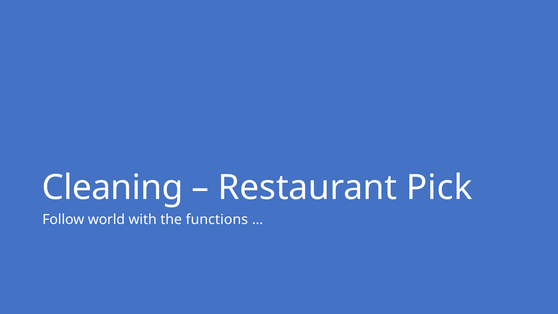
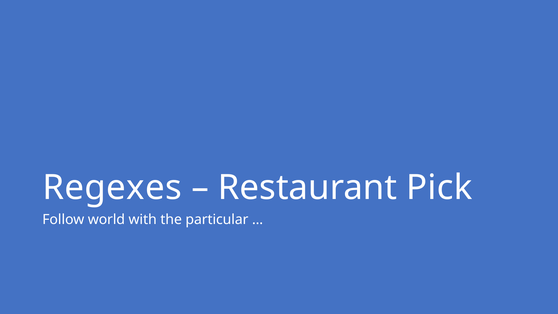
Cleaning: Cleaning -> Regexes
functions: functions -> particular
